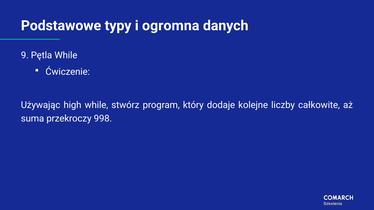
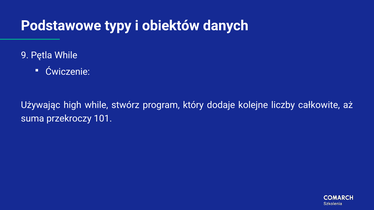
ogromna: ogromna -> obiektów
998: 998 -> 101
